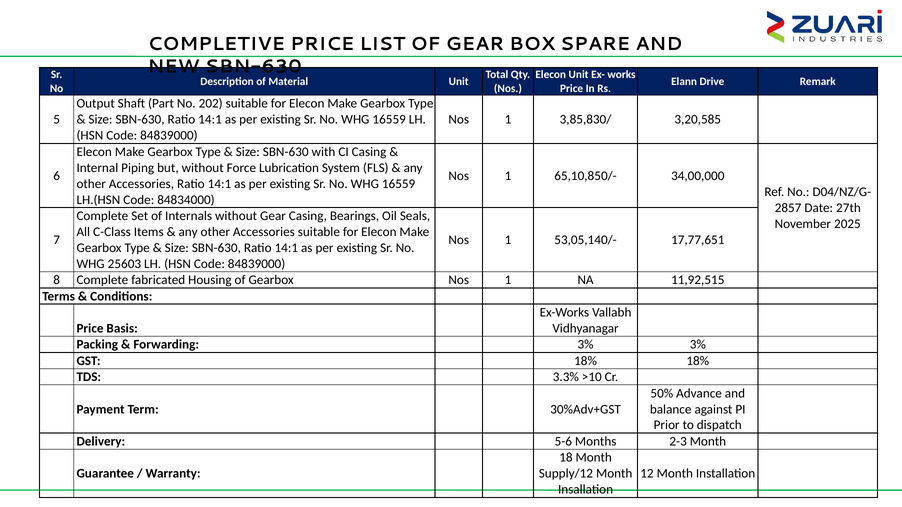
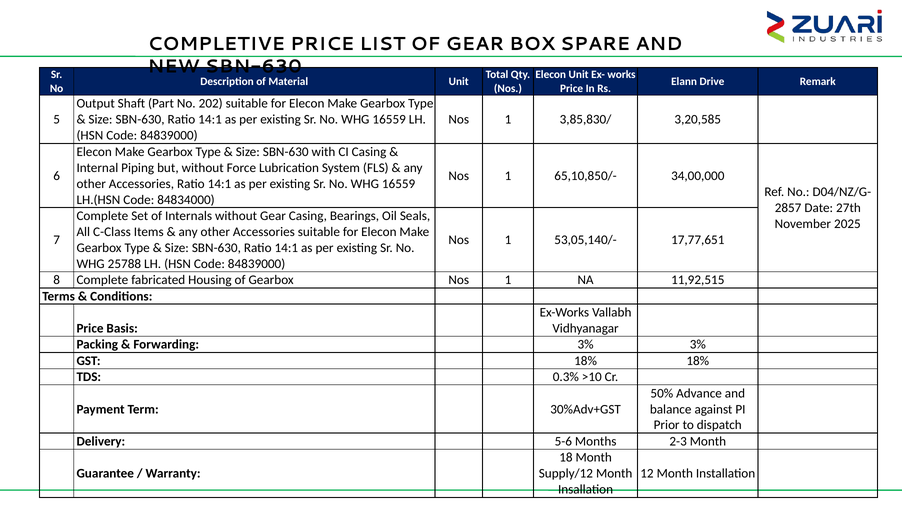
25603: 25603 -> 25788
3.3%: 3.3% -> 0.3%
